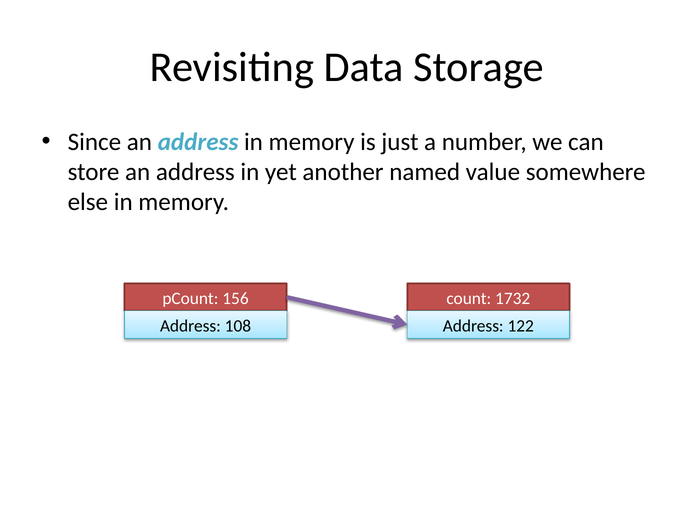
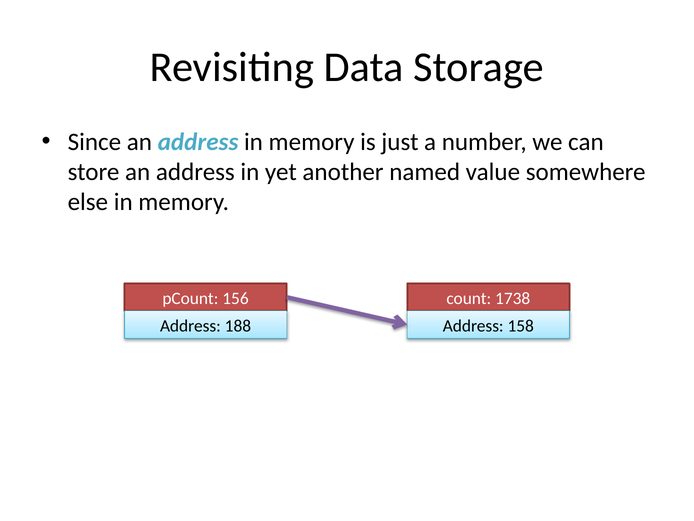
1732: 1732 -> 1738
108: 108 -> 188
122: 122 -> 158
